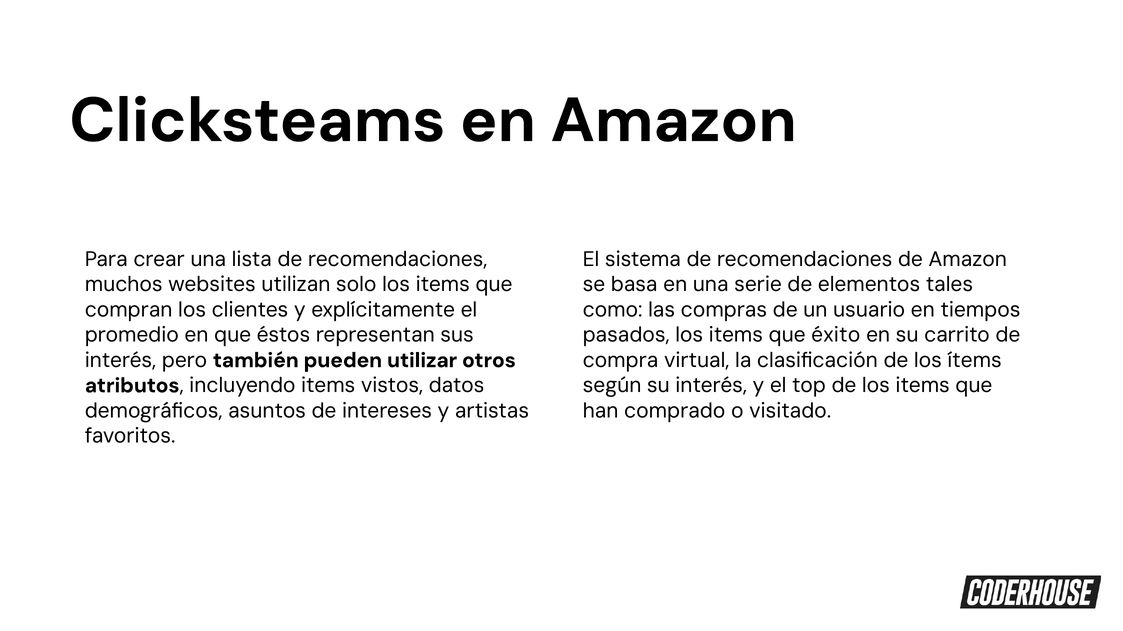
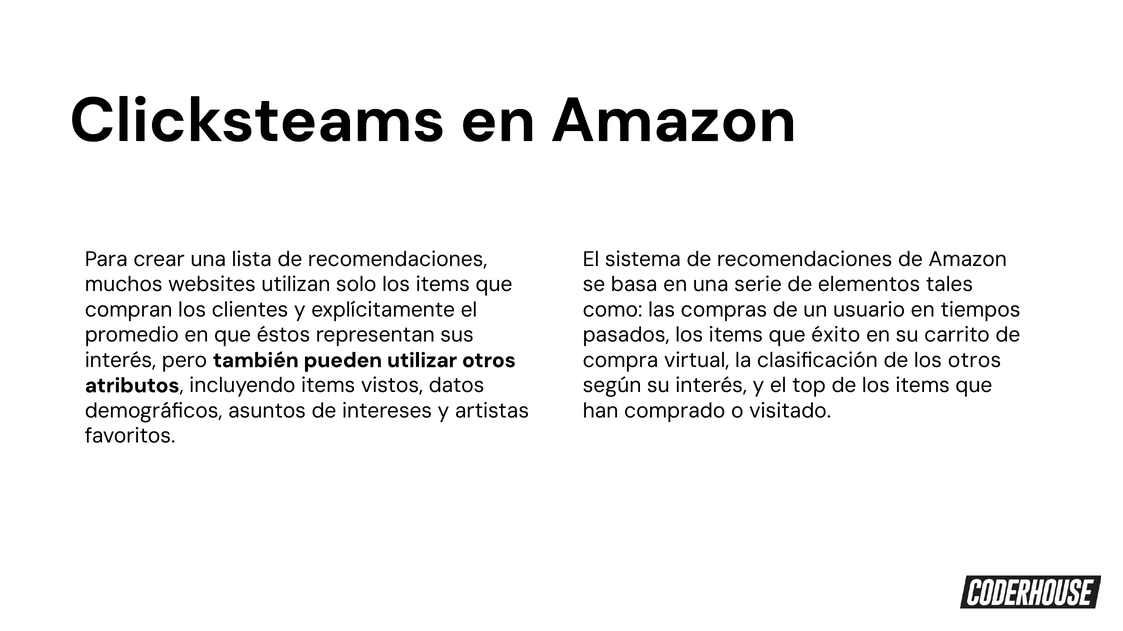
los ítems: ítems -> otros
